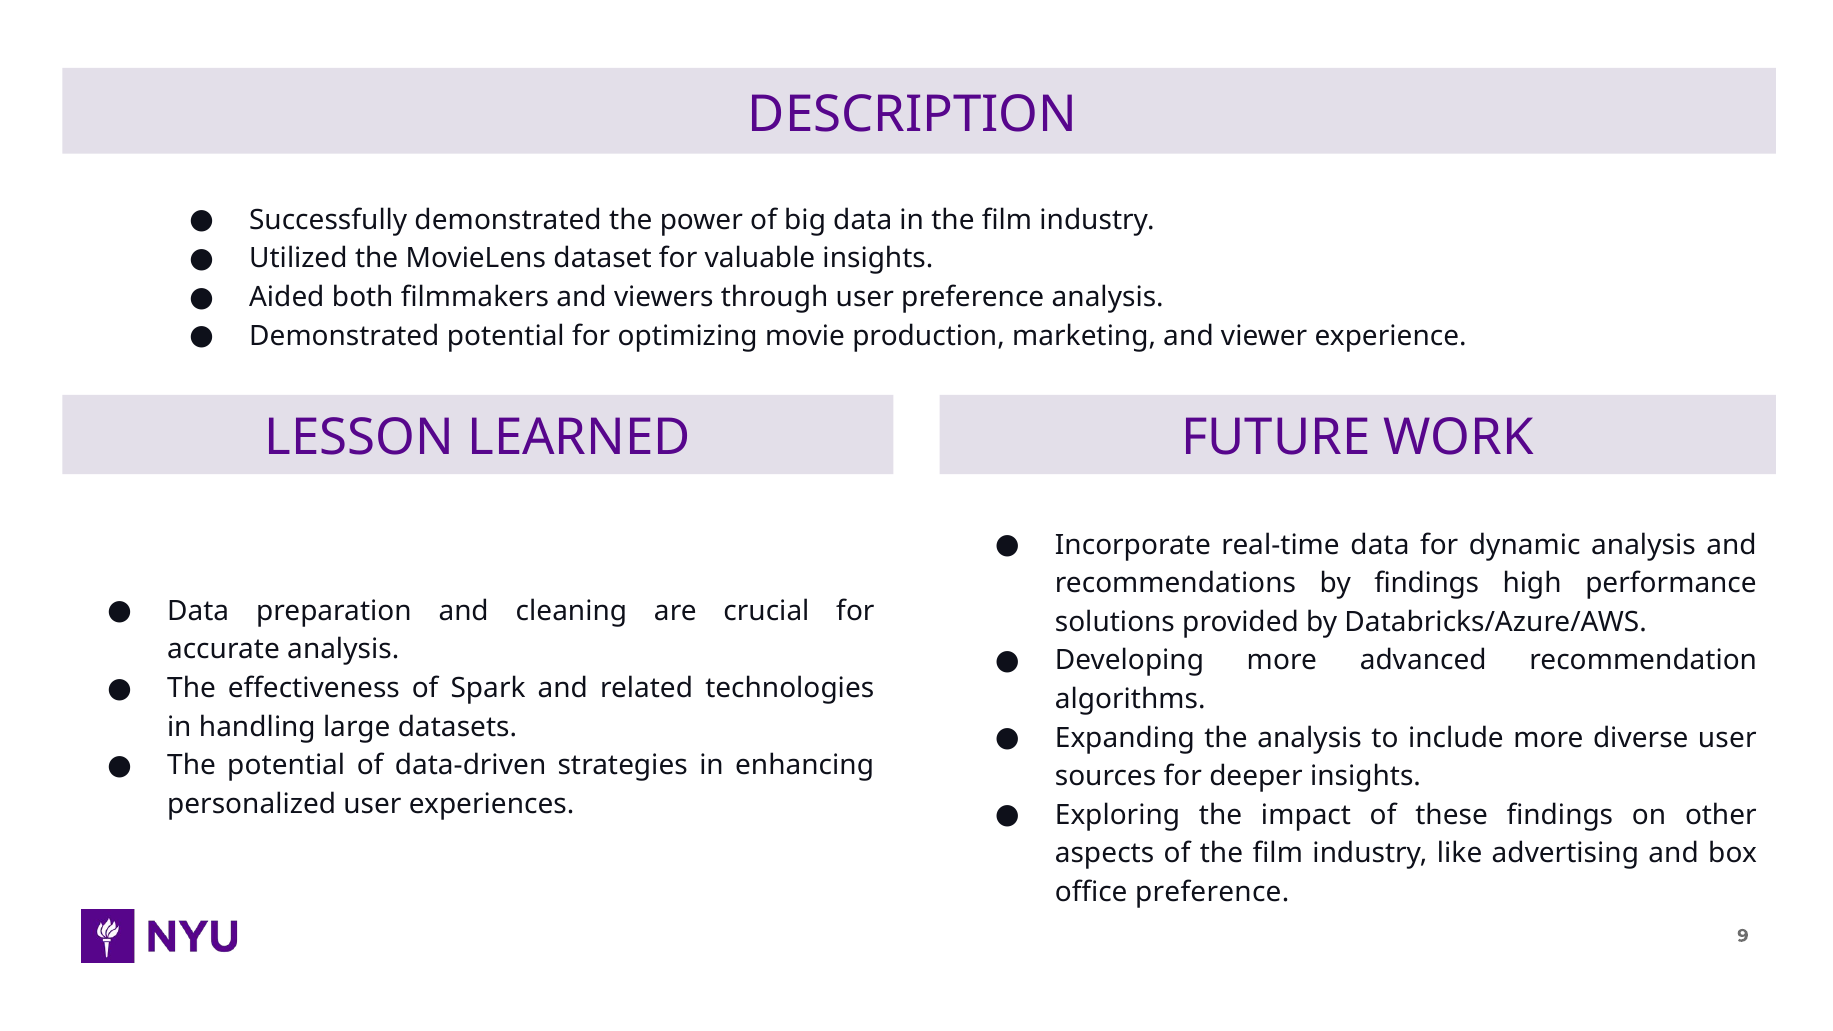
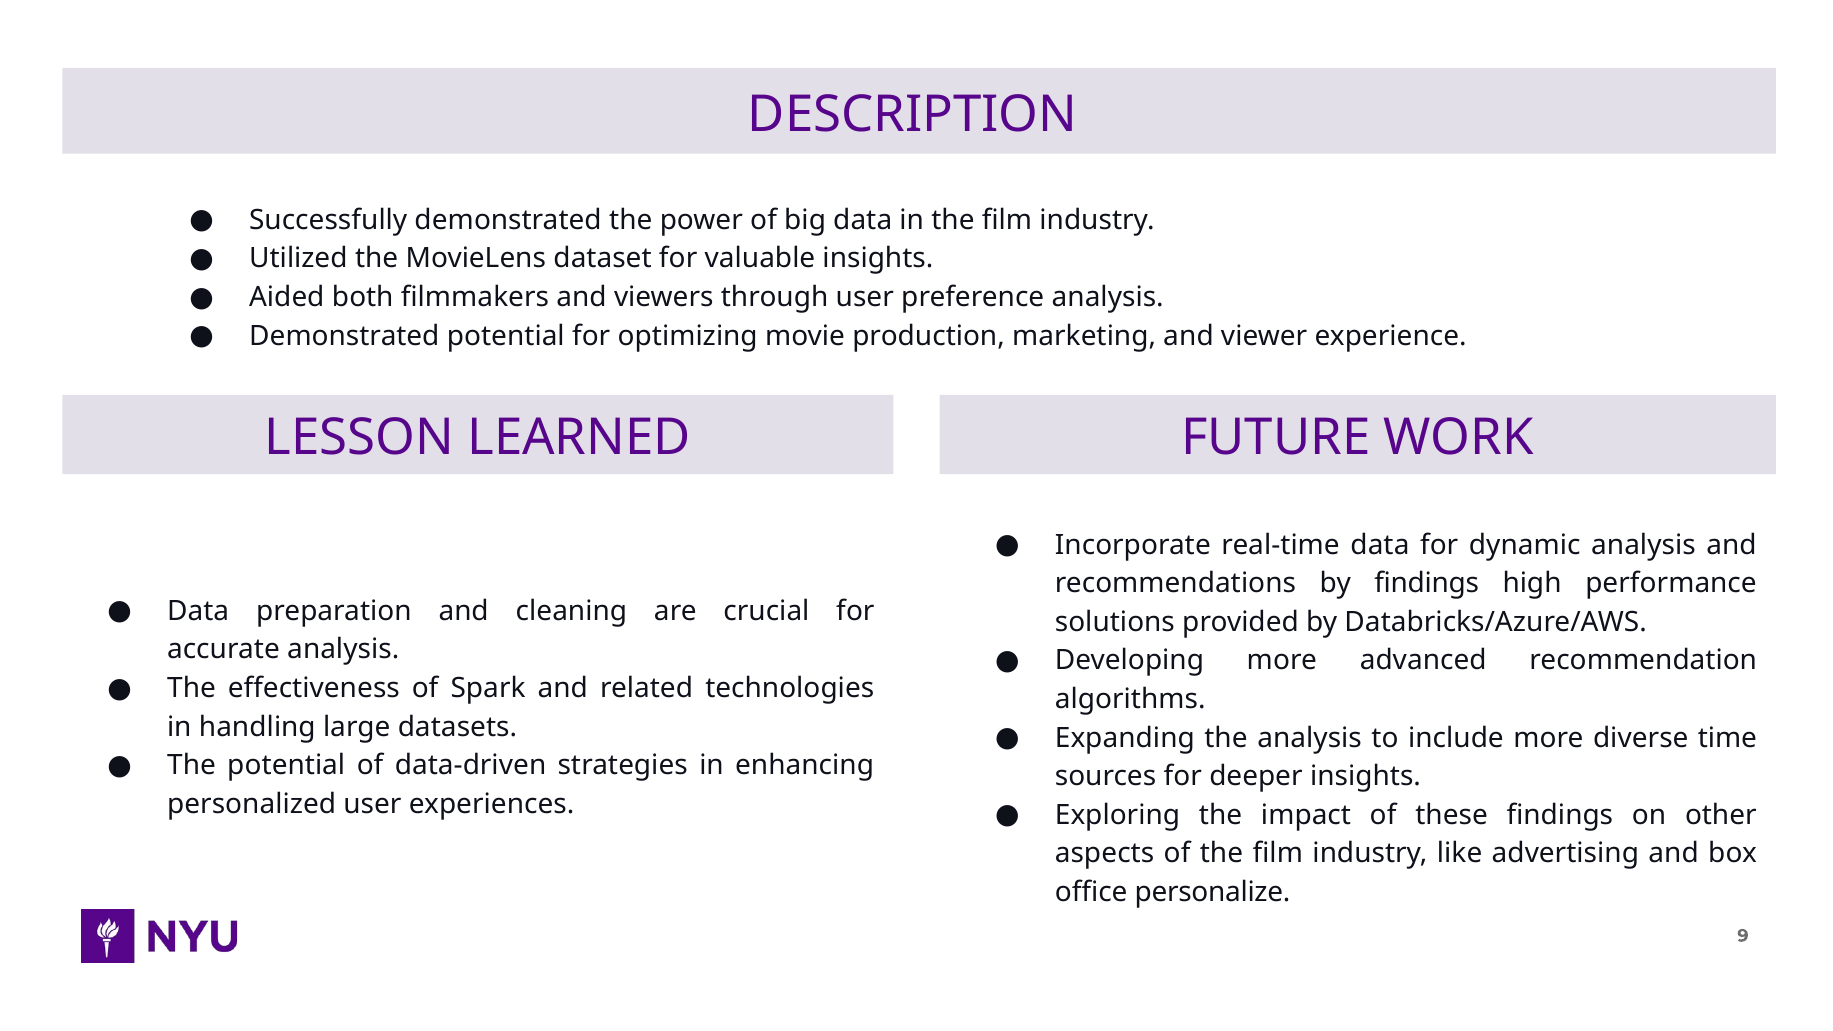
diverse user: user -> time
office preference: preference -> personalize
